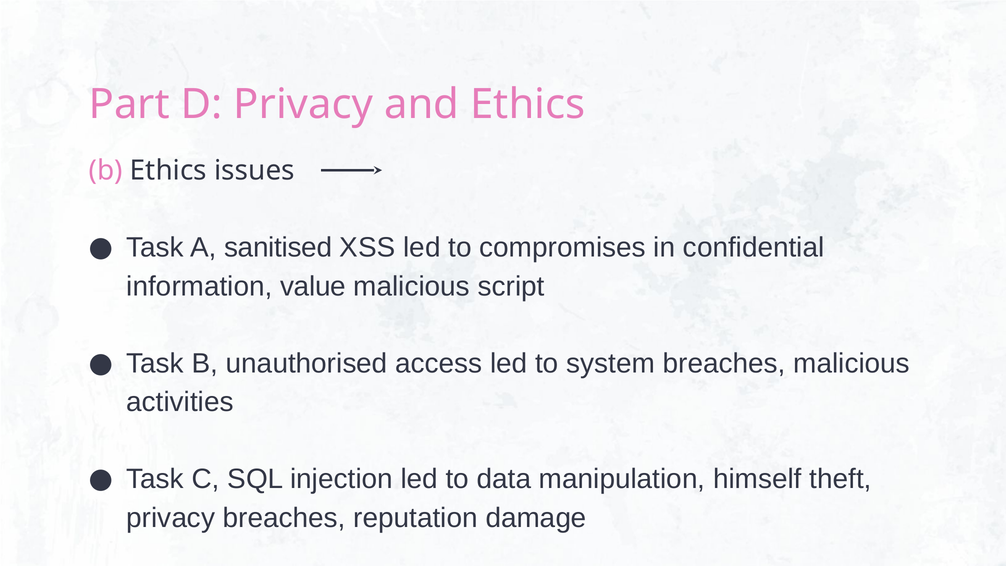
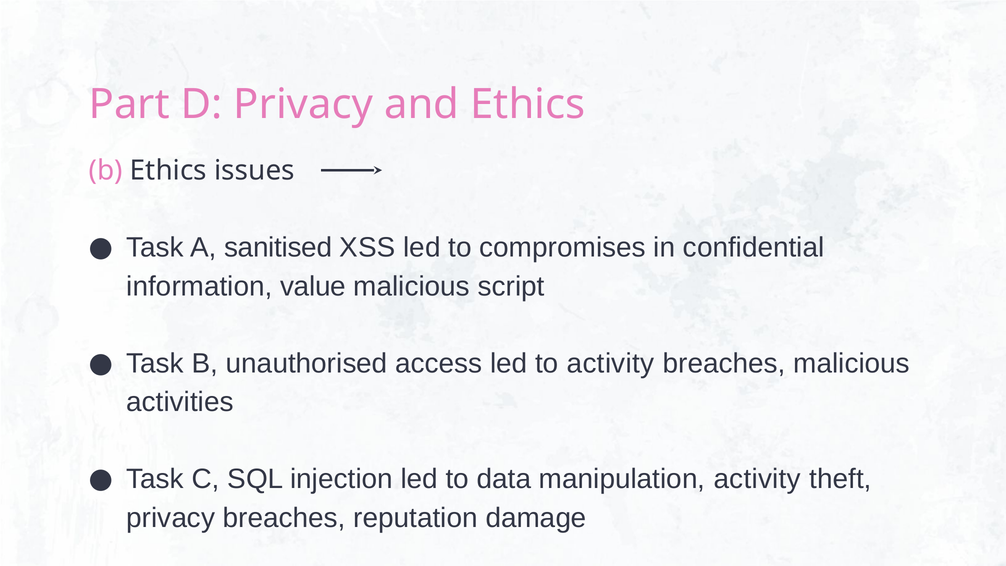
to system: system -> activity
manipulation himself: himself -> activity
